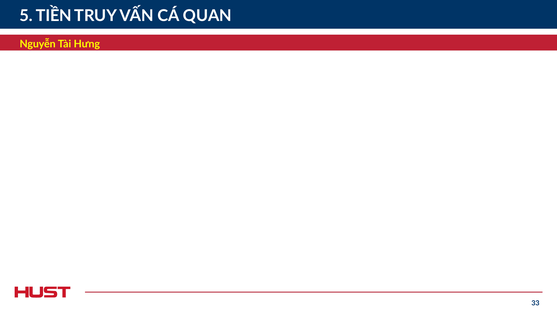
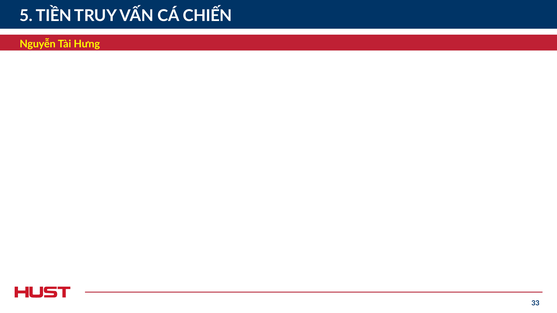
QUAN: QUAN -> CHIẾN
